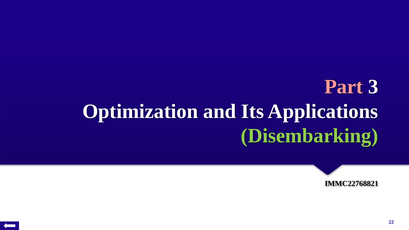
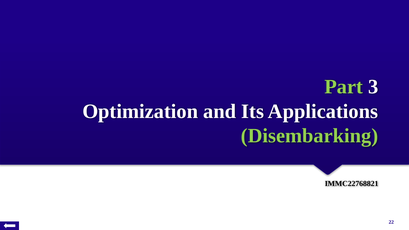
Part colour: pink -> light green
